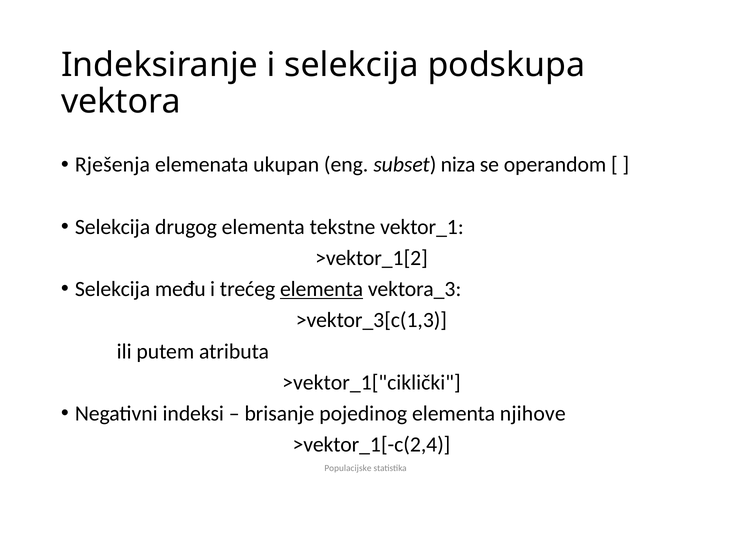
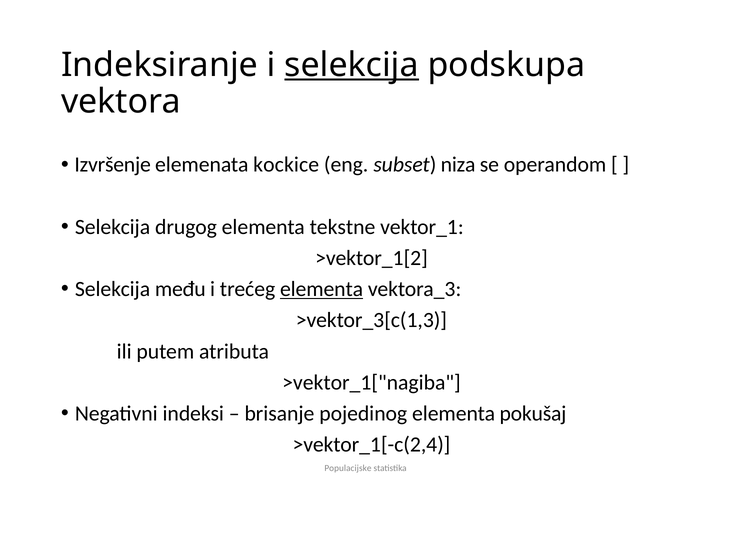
selekcija at (352, 65) underline: none -> present
Rješenja: Rješenja -> Izvršenje
ukupan: ukupan -> kockice
>vektor_1["ciklički: >vektor_1["ciklički -> >vektor_1["nagiba
njihove: njihove -> pokušaj
